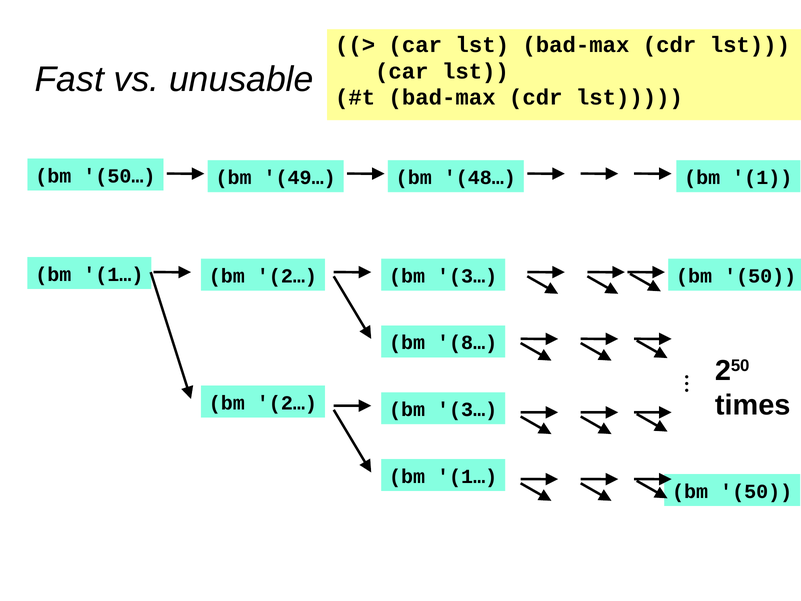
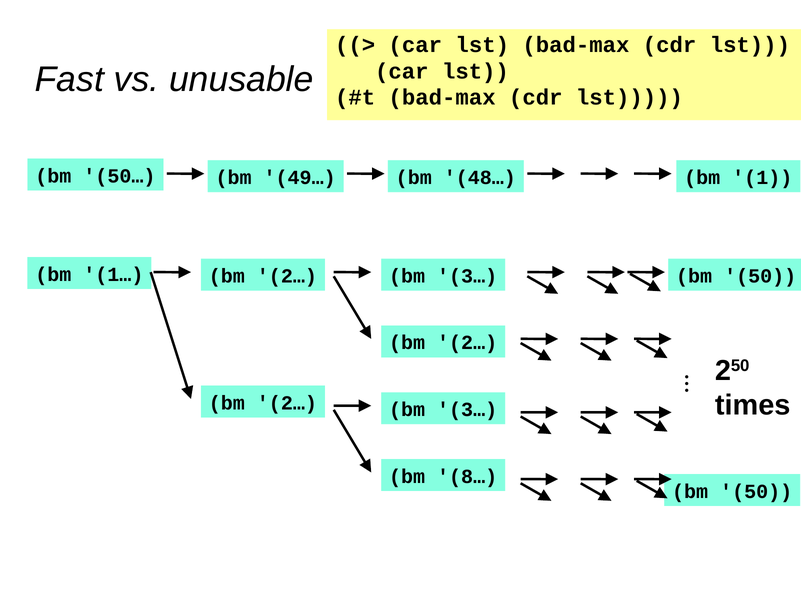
8… at (467, 343): 8… -> 2…
1… at (467, 476): 1… -> 8…
